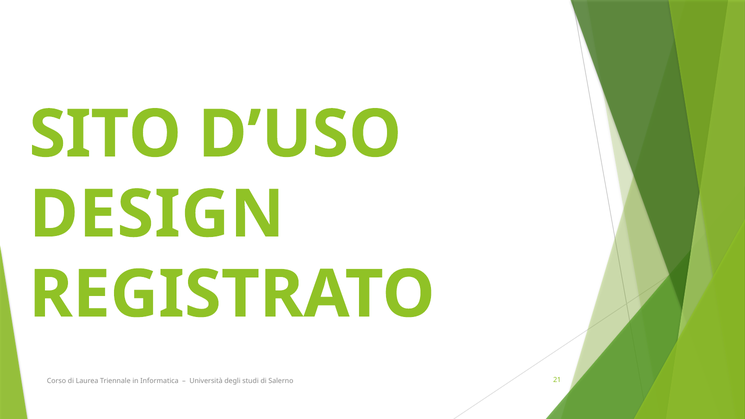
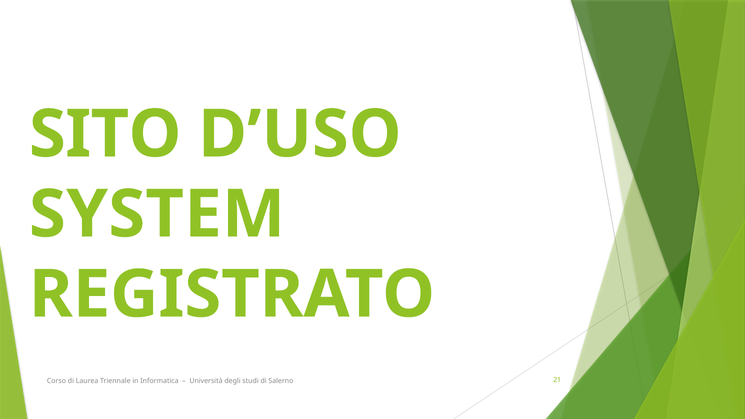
DESIGN: DESIGN -> SYSTEM
